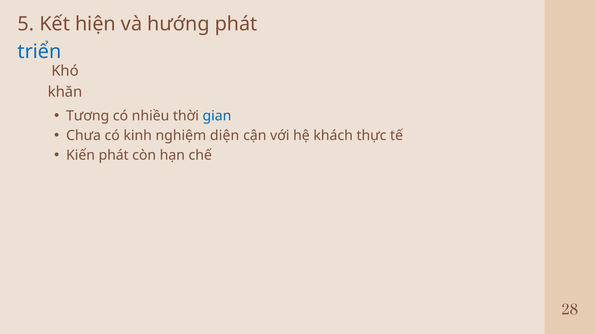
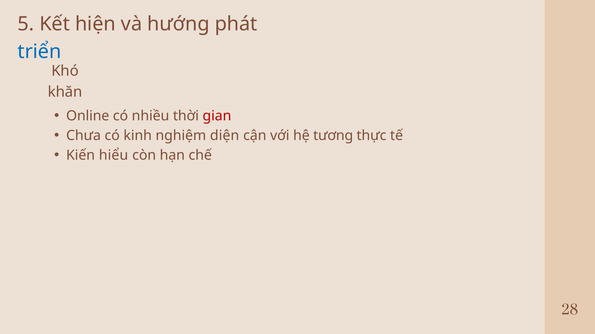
Tương: Tương -> Online
gian colour: blue -> red
khách: khách -> tương
Kiến phát: phát -> hiểu
